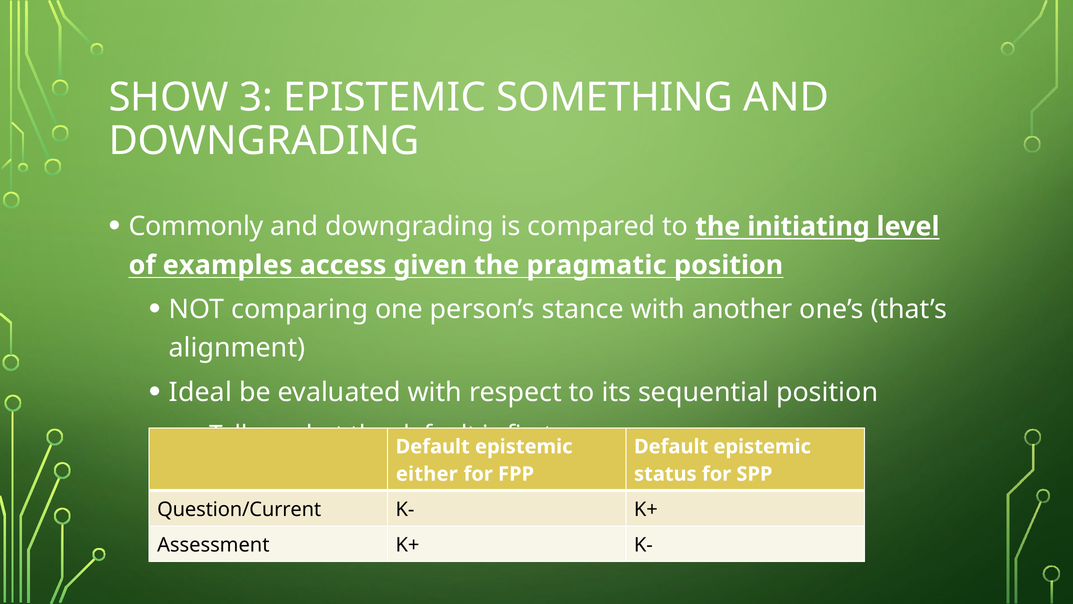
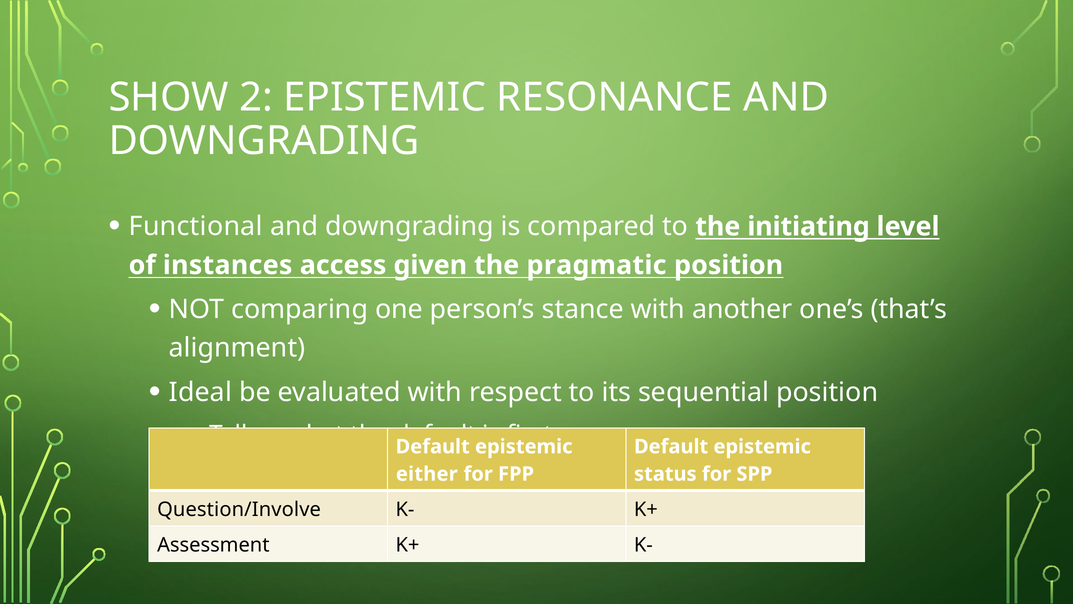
3: 3 -> 2
SOMETHING: SOMETHING -> RESONANCE
Commonly: Commonly -> Functional
examples: examples -> instances
Question/Current: Question/Current -> Question/Involve
